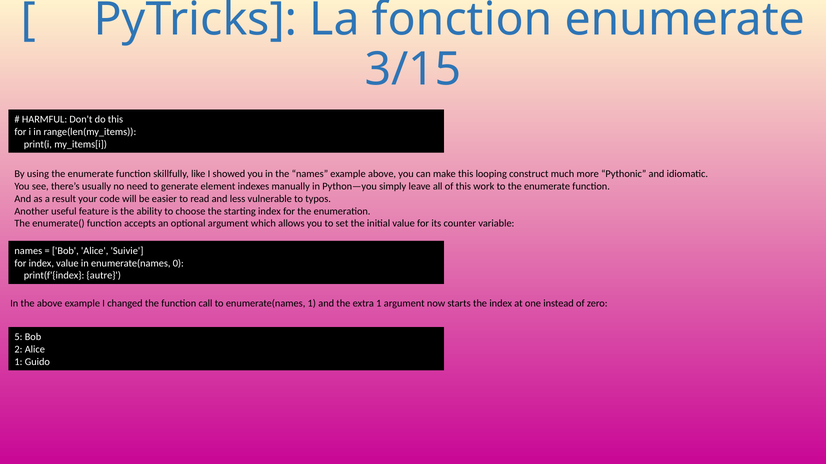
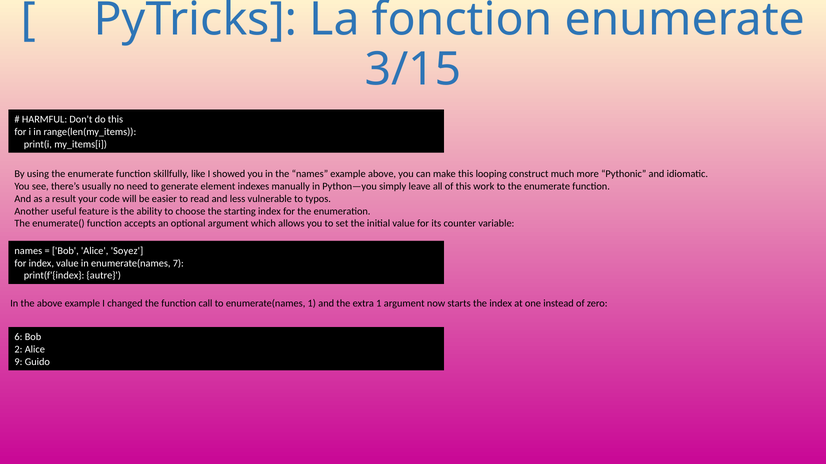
Suivie: Suivie -> Soyez
0: 0 -> 7
5: 5 -> 6
1 at (18, 362): 1 -> 9
